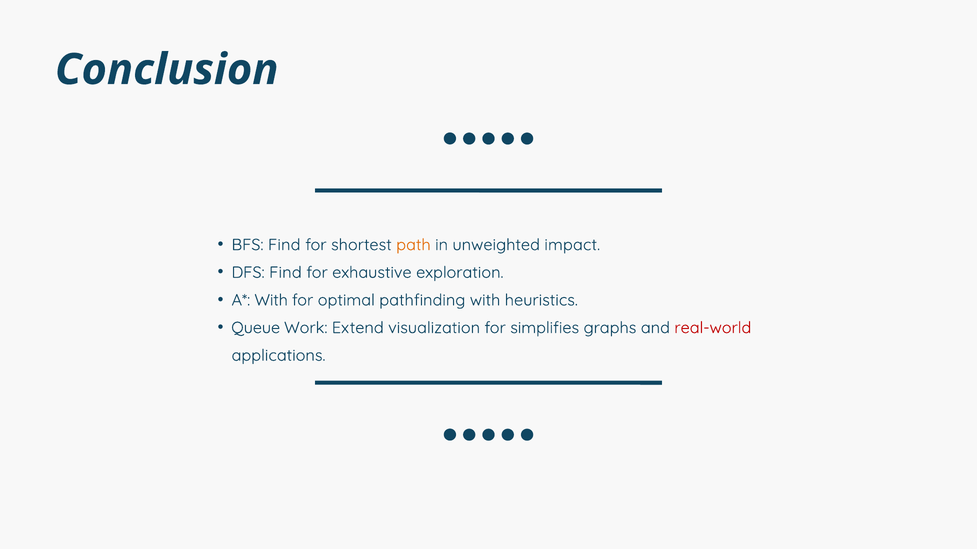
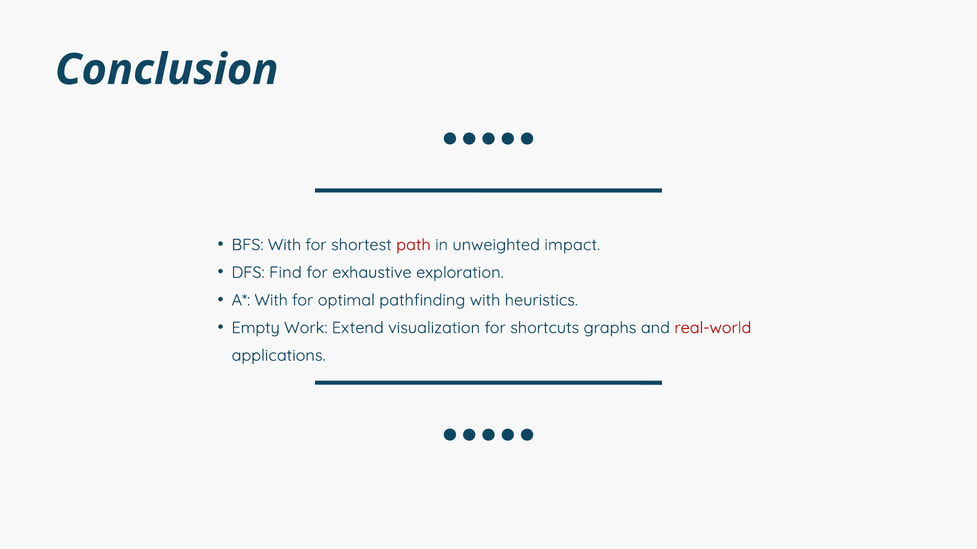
BFS Find: Find -> With
path colour: orange -> red
Queue: Queue -> Empty
simplifies: simplifies -> shortcuts
